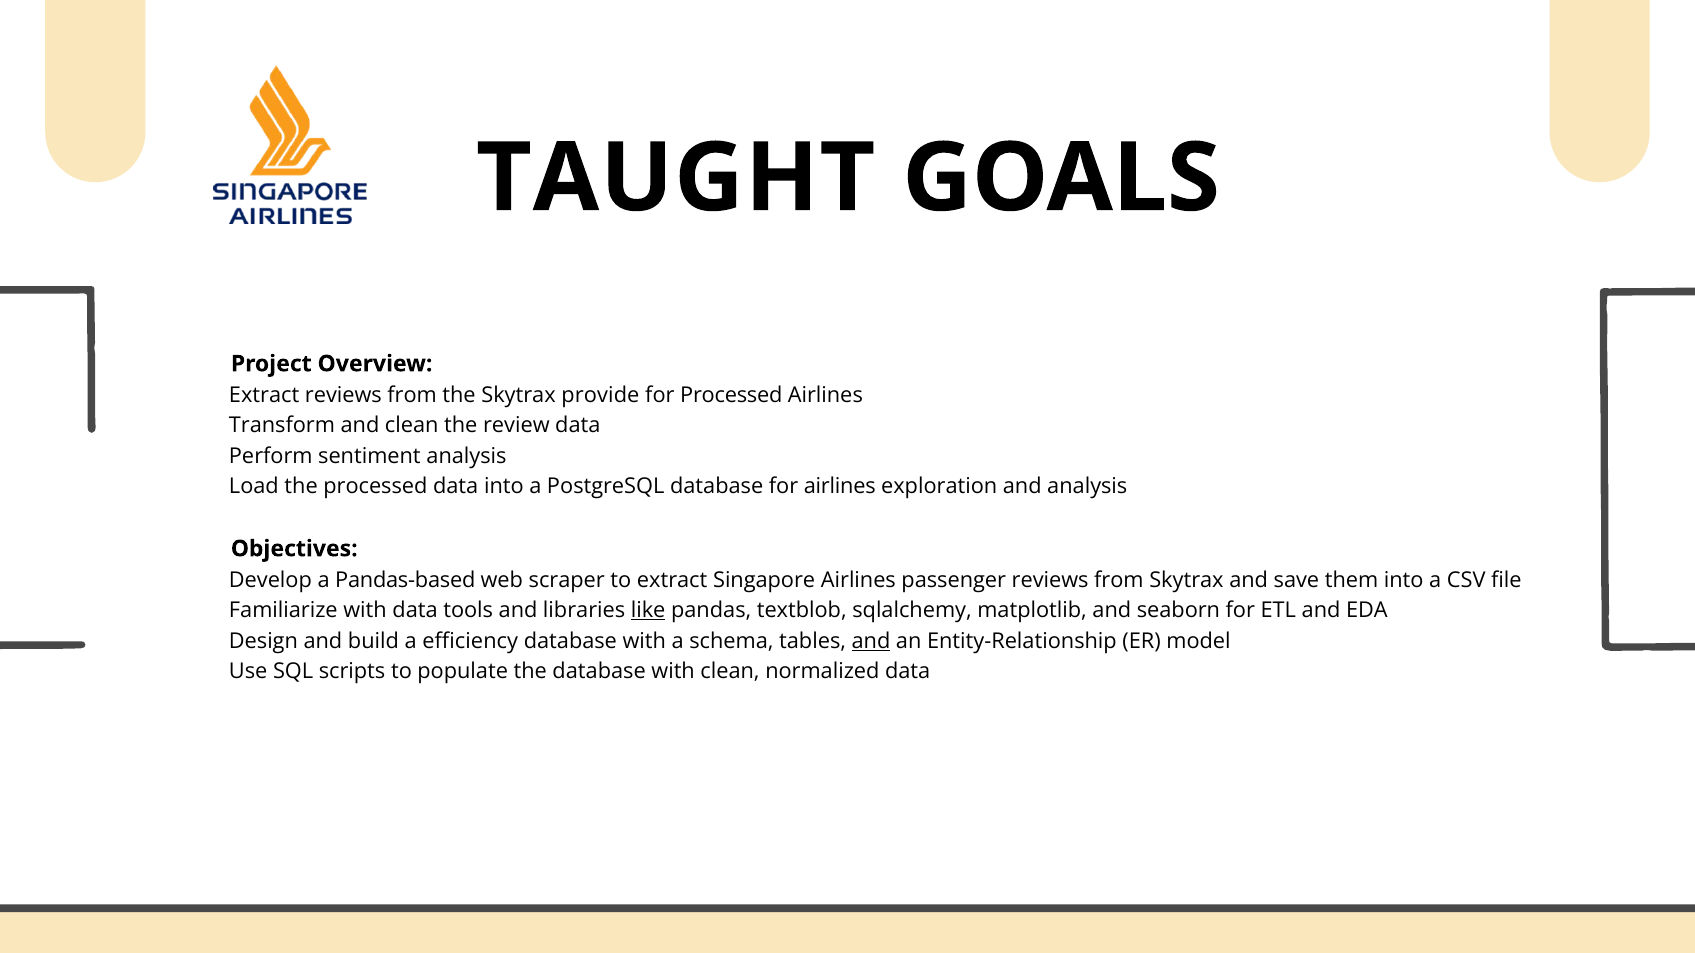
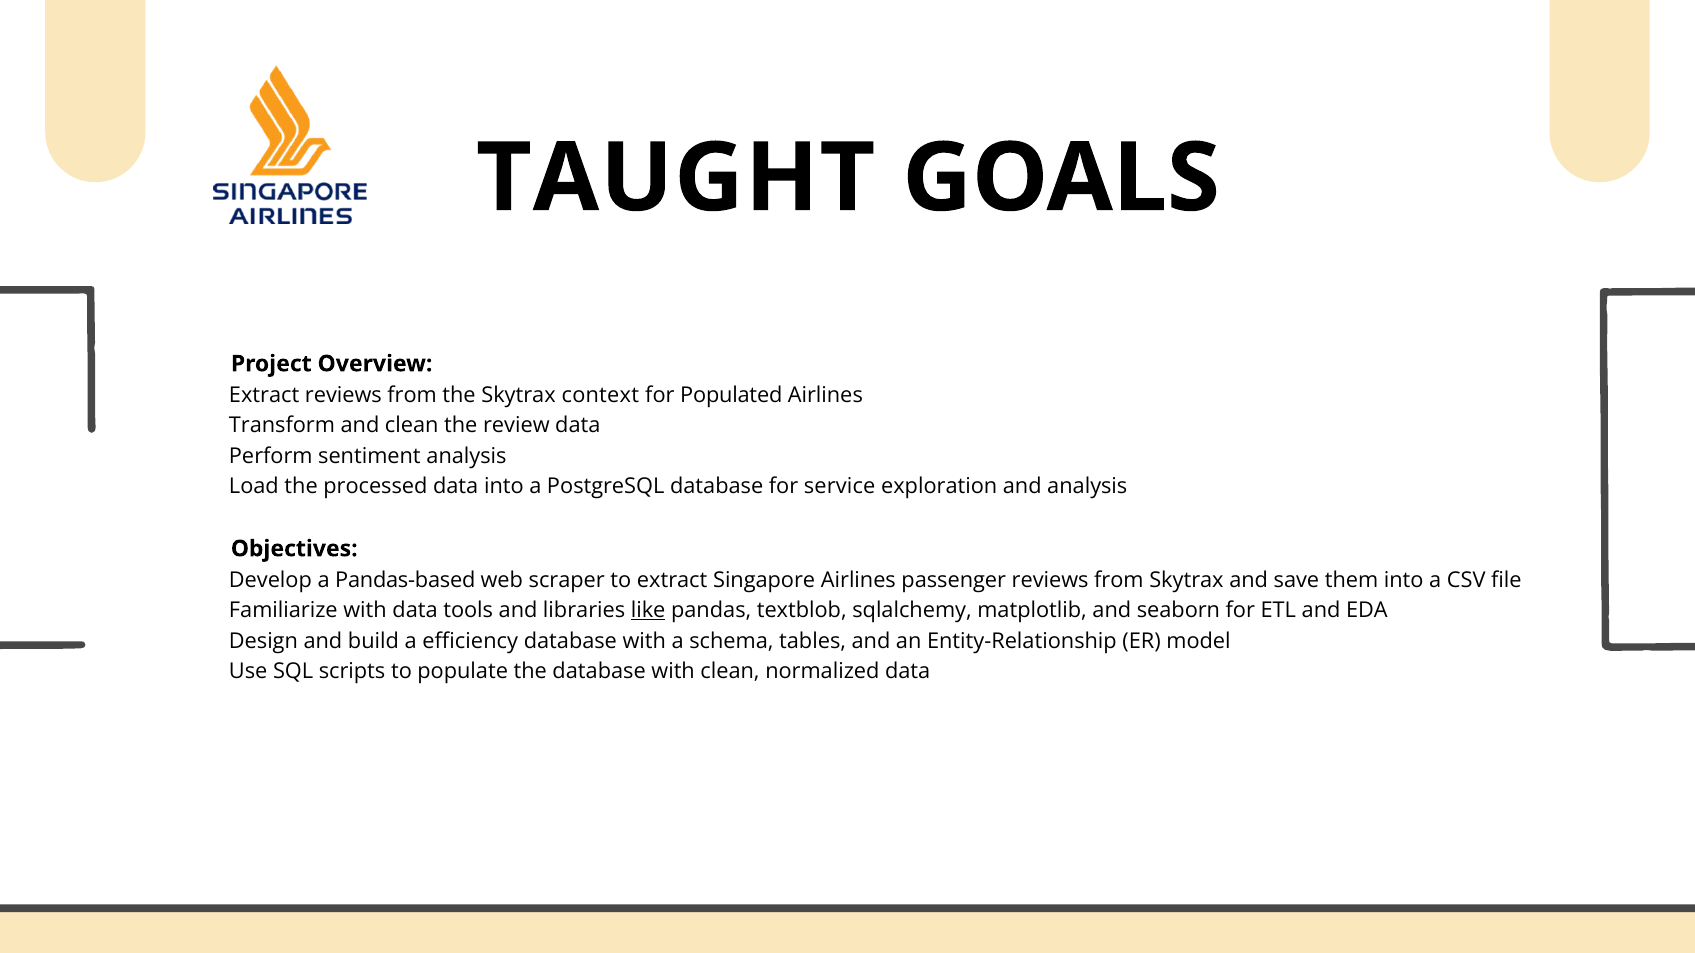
provide: provide -> context
for Processed: Processed -> Populated
for airlines: airlines -> service
and at (871, 641) underline: present -> none
